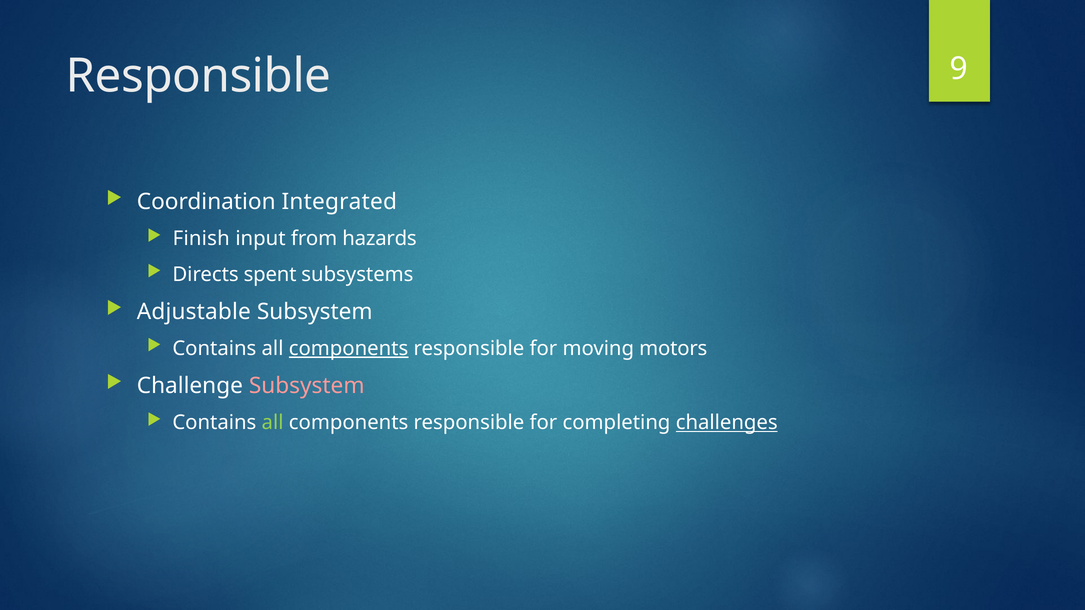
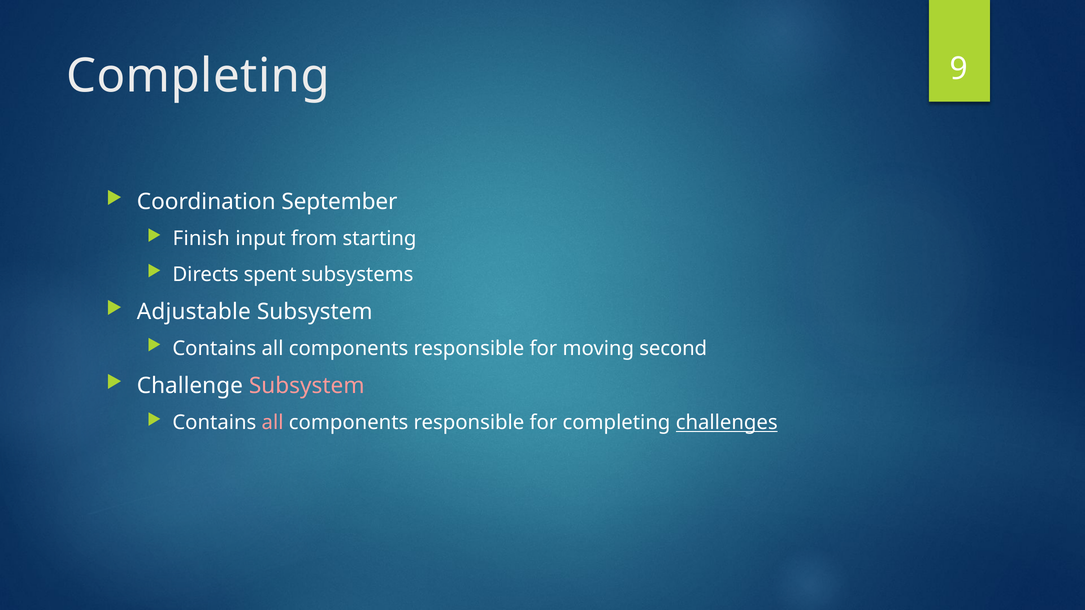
Responsible at (198, 76): Responsible -> Completing
Integrated: Integrated -> September
hazards: hazards -> starting
components at (349, 349) underline: present -> none
motors: motors -> second
all at (273, 423) colour: light green -> pink
